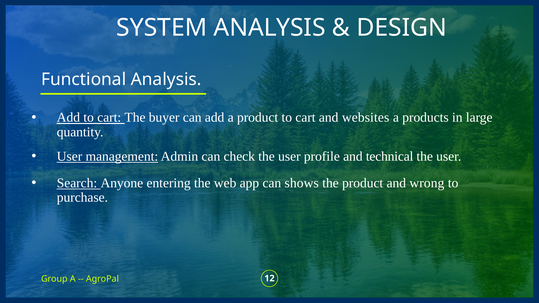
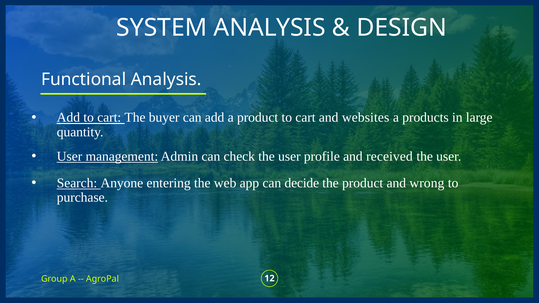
technical: technical -> received
shows: shows -> decide
